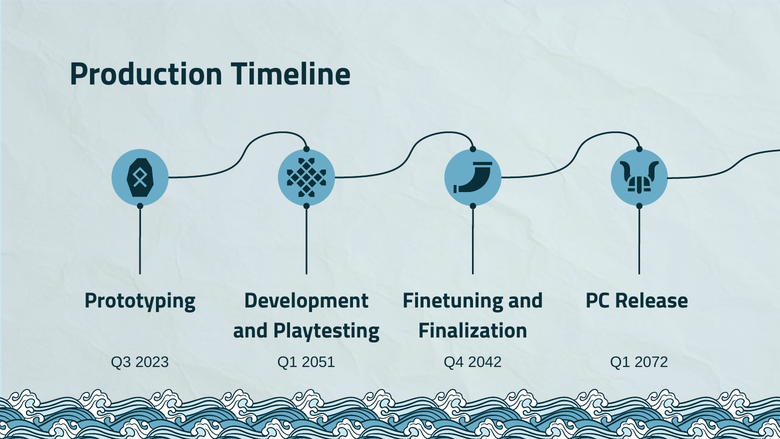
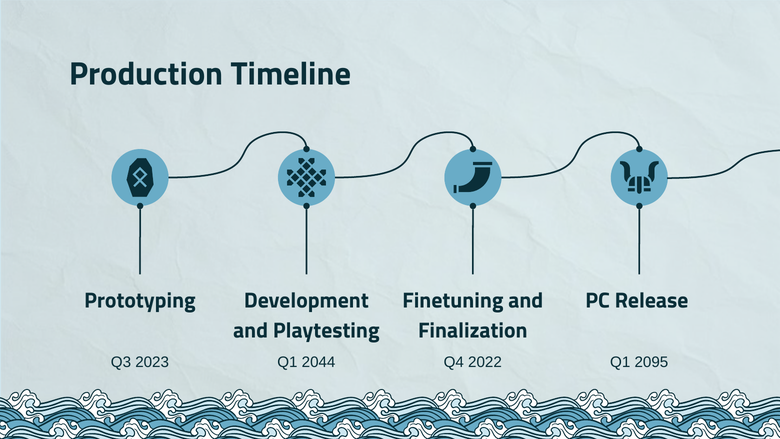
2042: 2042 -> 2022
2051: 2051 -> 2044
2072: 2072 -> 2095
